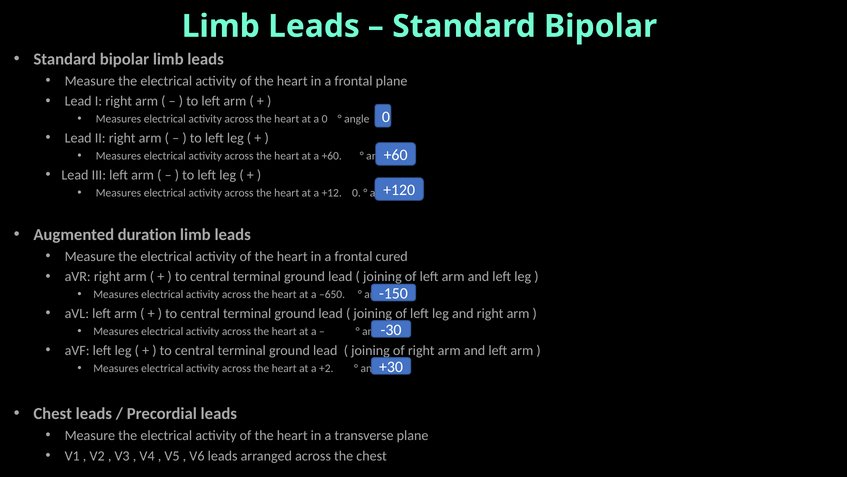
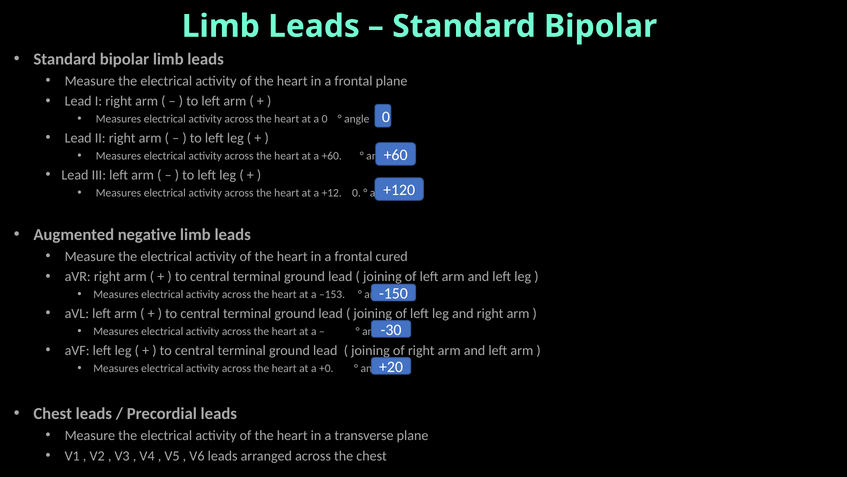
duration: duration -> negative
–650: –650 -> –153
+30: +30 -> +20
+2: +2 -> +0
